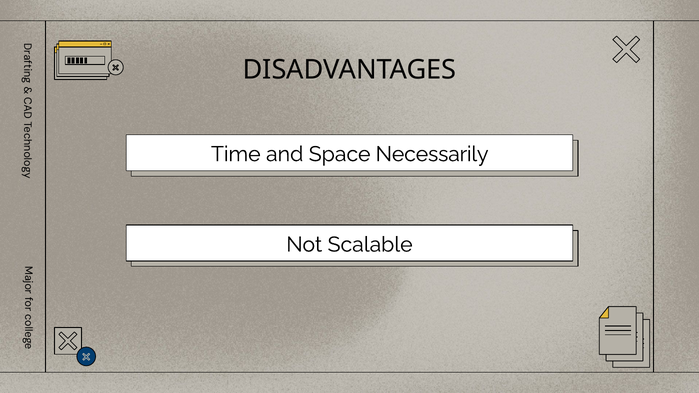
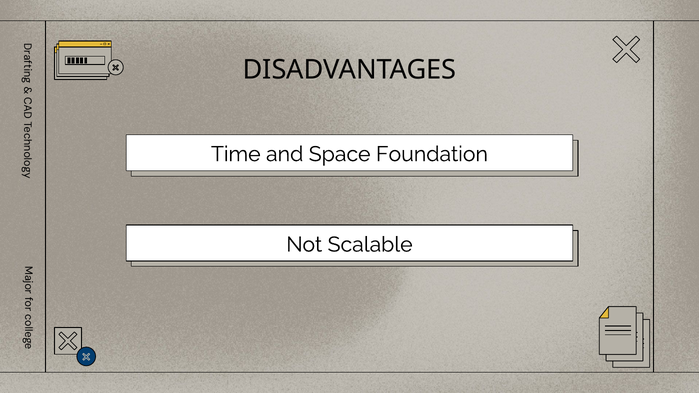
Necessarily: Necessarily -> Foundation
